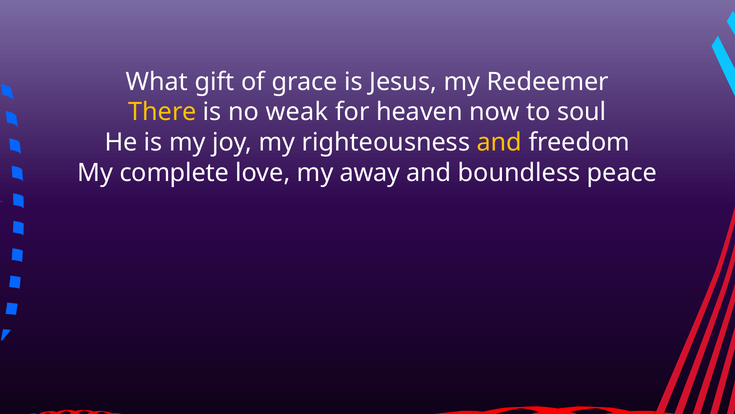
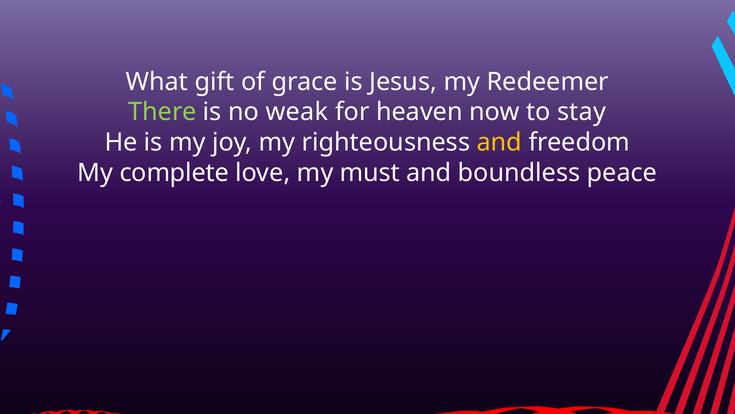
There colour: yellow -> light green
soul: soul -> stay
away: away -> must
